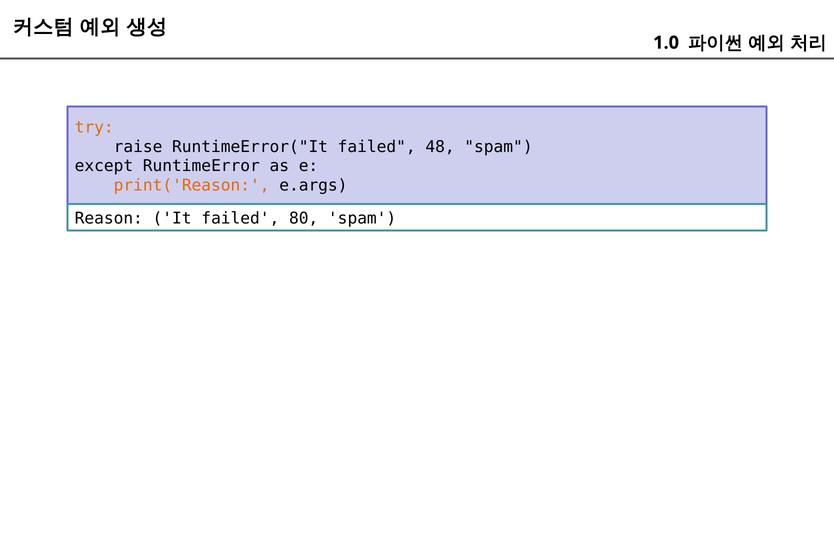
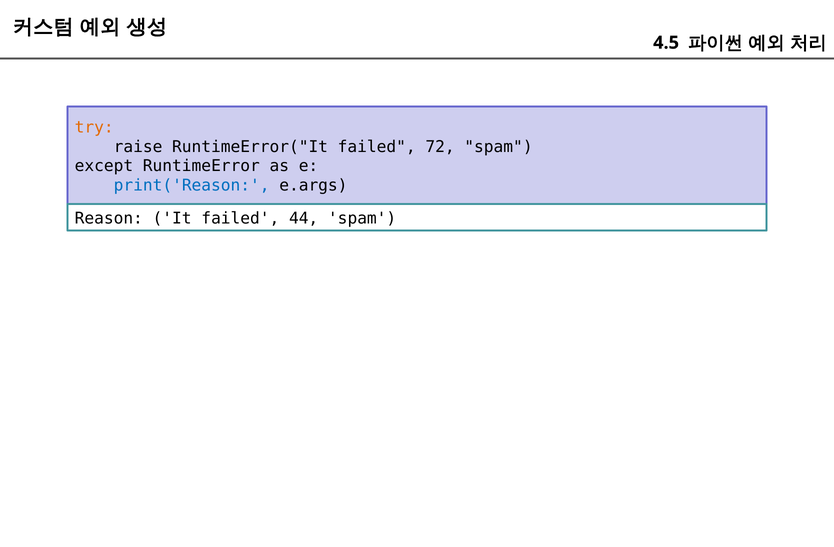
1.0: 1.0 -> 4.5
48: 48 -> 72
print('Reason colour: orange -> blue
80: 80 -> 44
